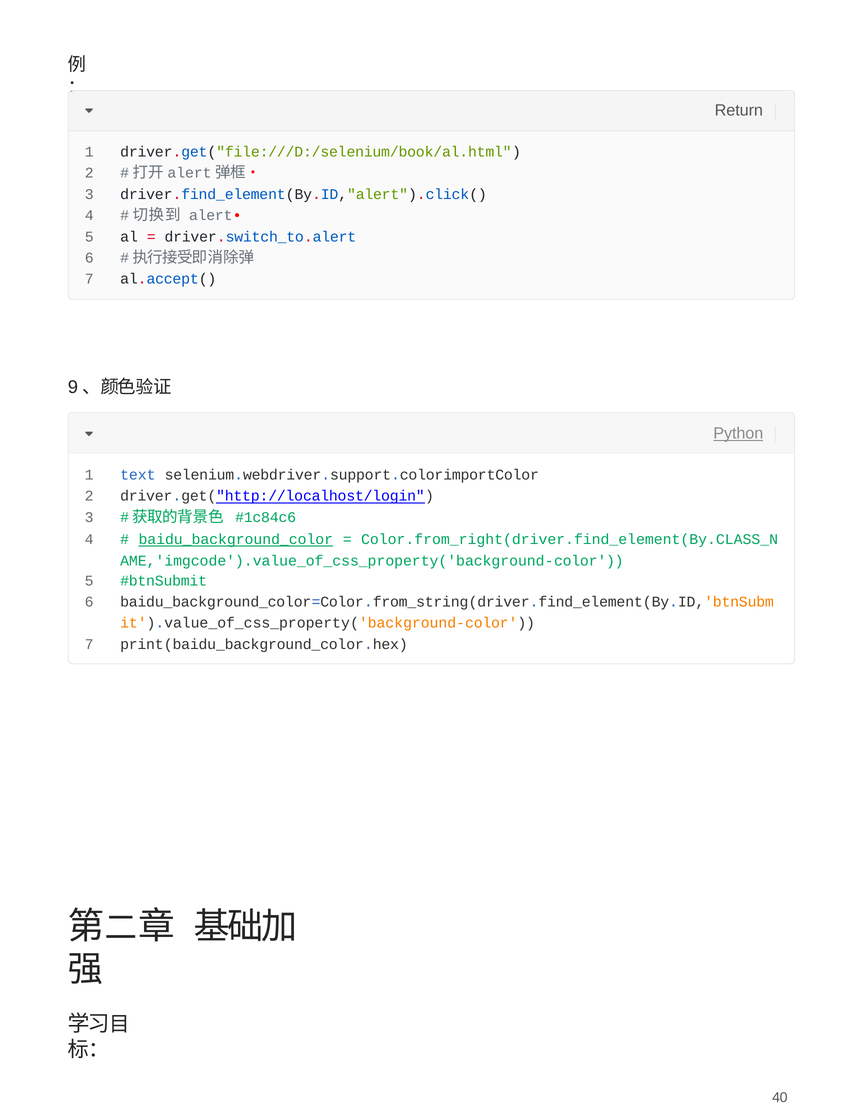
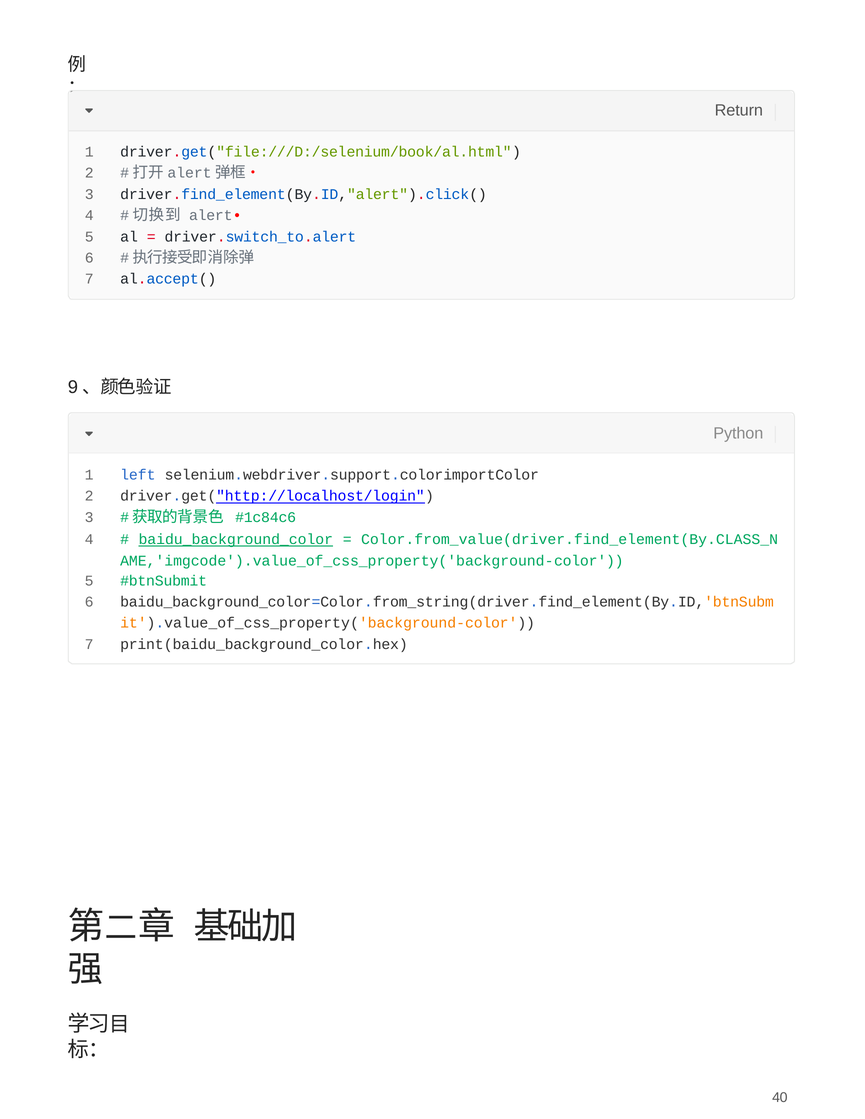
Python underline: present -> none
text: text -> left
Color.from_right(driver.find_element(By.CLASS_N: Color.from_right(driver.find_element(By.CLASS_N -> Color.from_value(driver.find_element(By.CLASS_N
